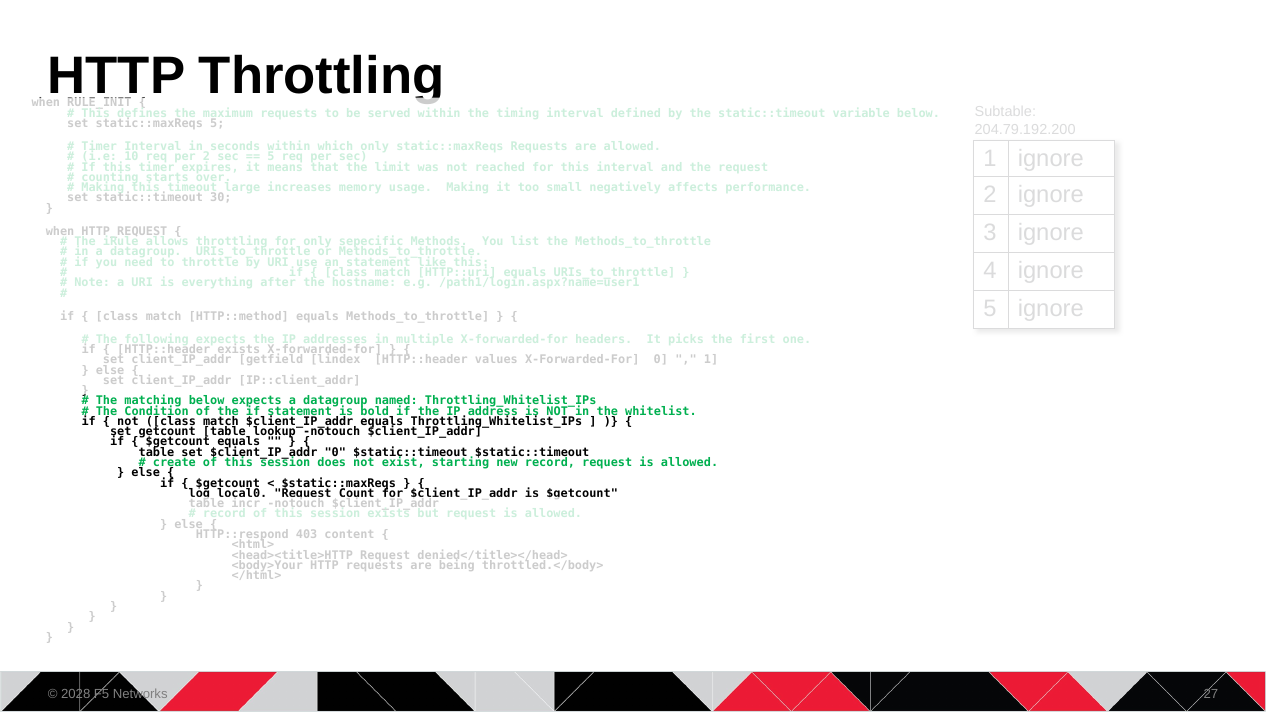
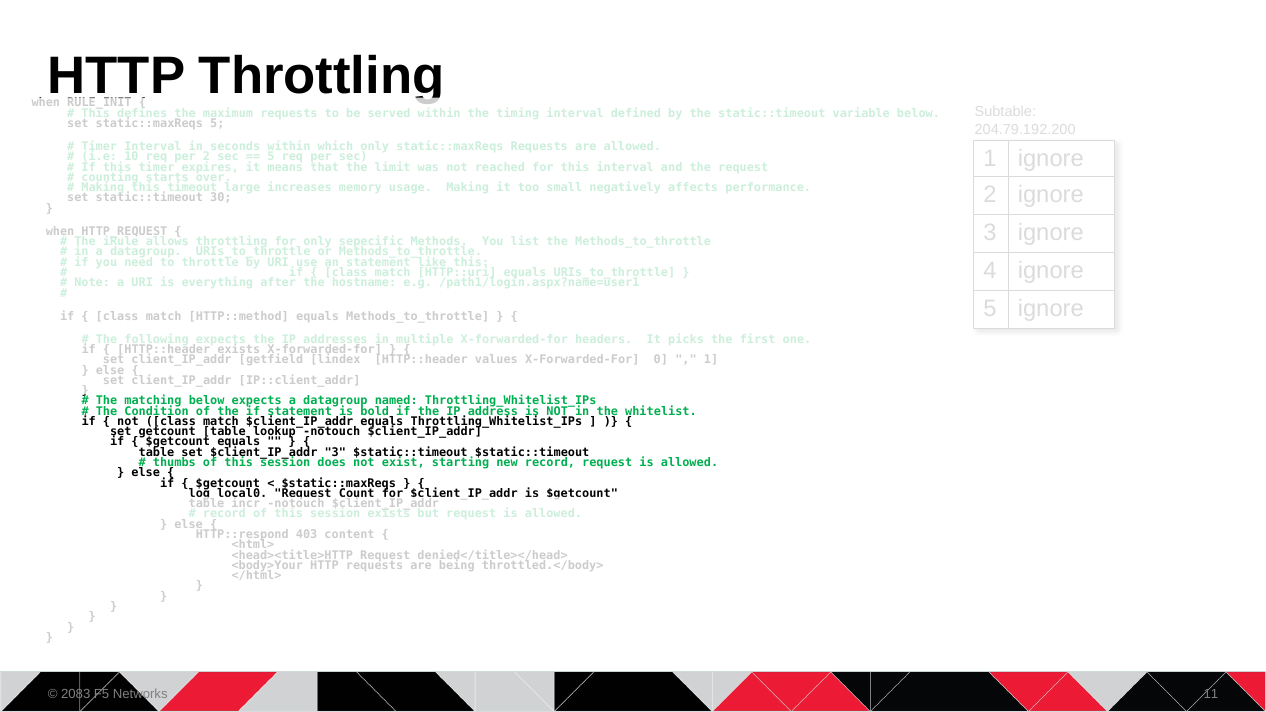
$client_IP_addr 0: 0 -> 3
create: create -> thumbs
2028: 2028 -> 2083
27: 27 -> 11
